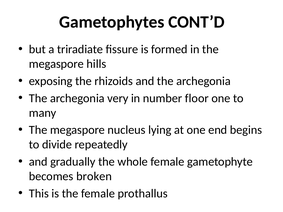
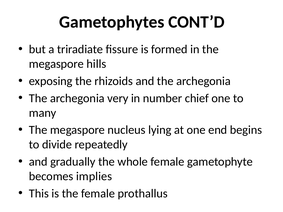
floor: floor -> chief
broken: broken -> implies
